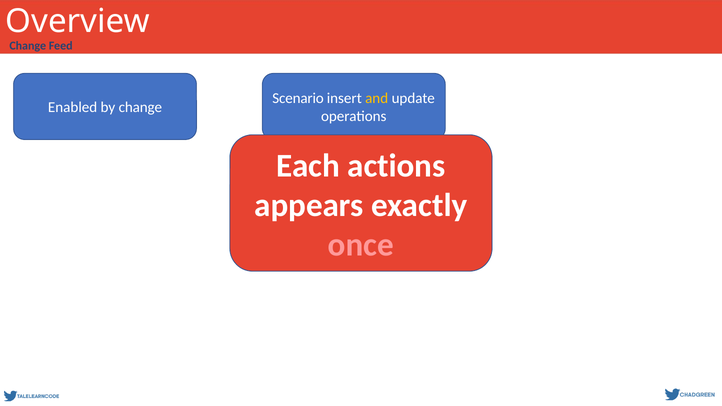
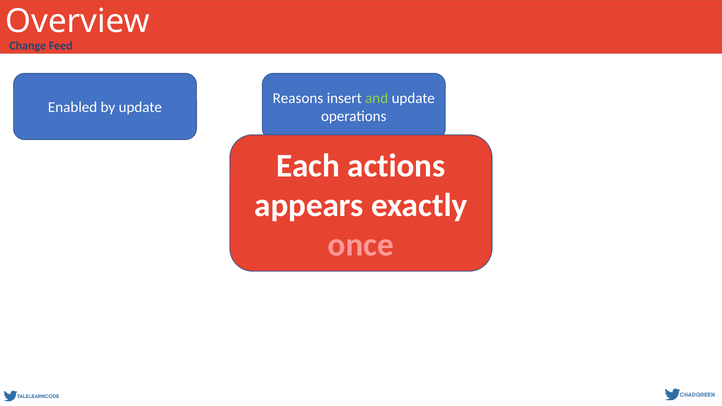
Scenario: Scenario -> Reasons
and colour: yellow -> light green
by change: change -> update
